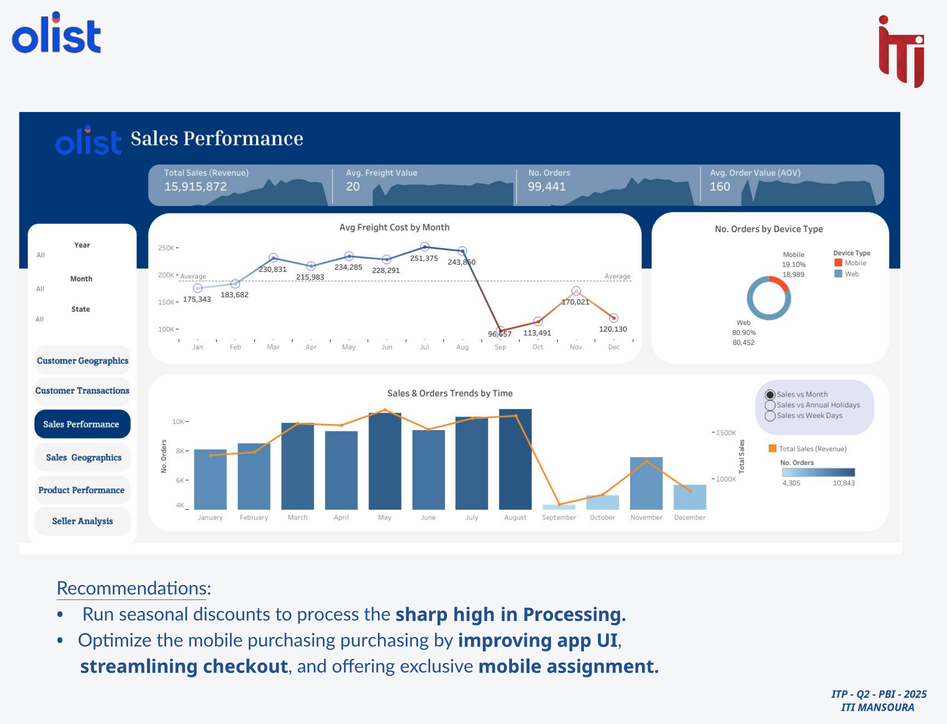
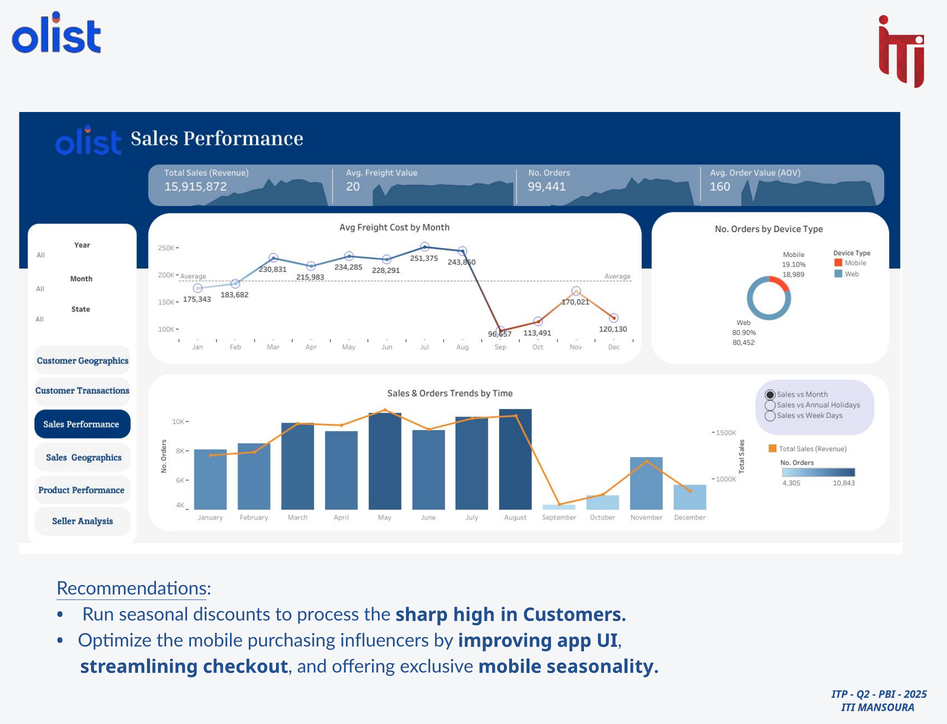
Processing: Processing -> Customers
purchasing purchasing: purchasing -> influencers
assignment: assignment -> seasonality
